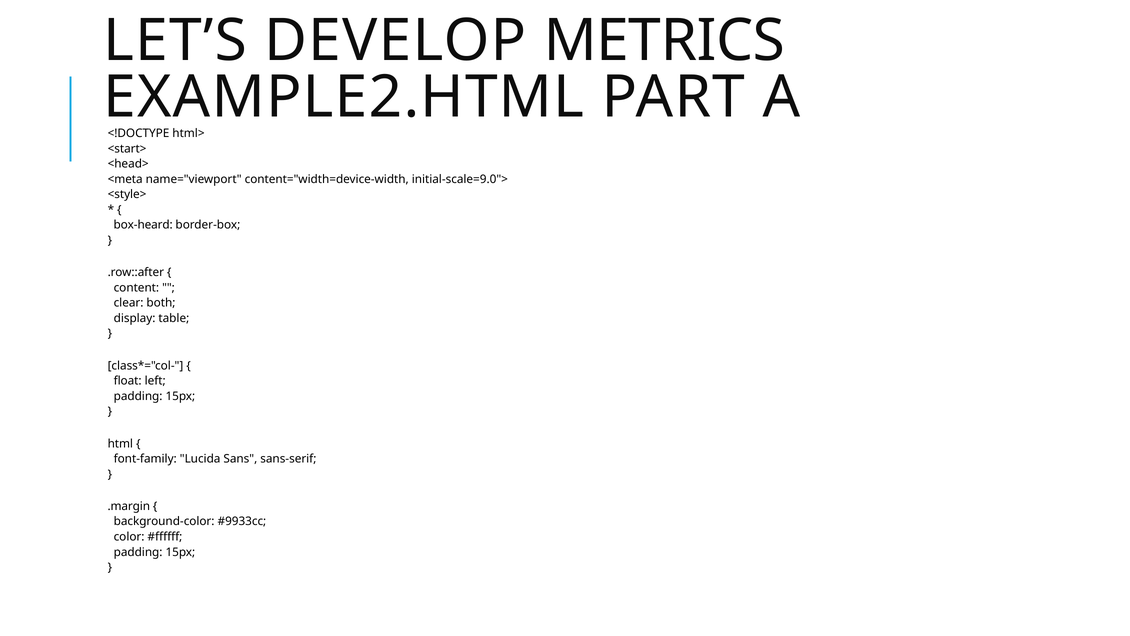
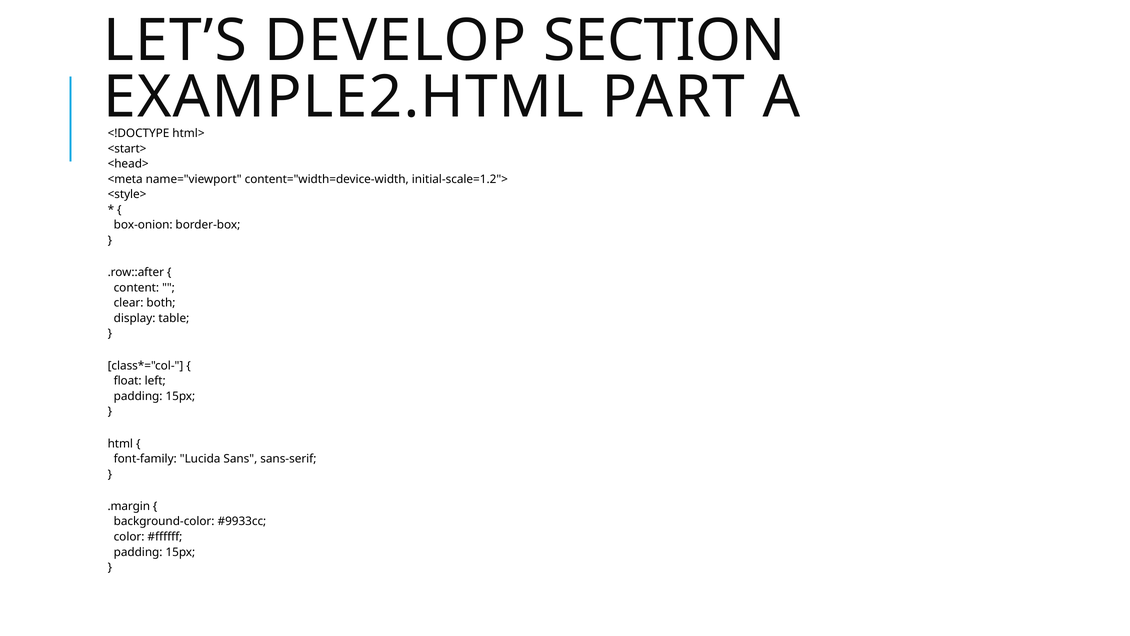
METRICS: METRICS -> SECTION
initial-scale=9.0">: initial-scale=9.0"> -> initial-scale=1.2">
box-heard: box-heard -> box-onion
